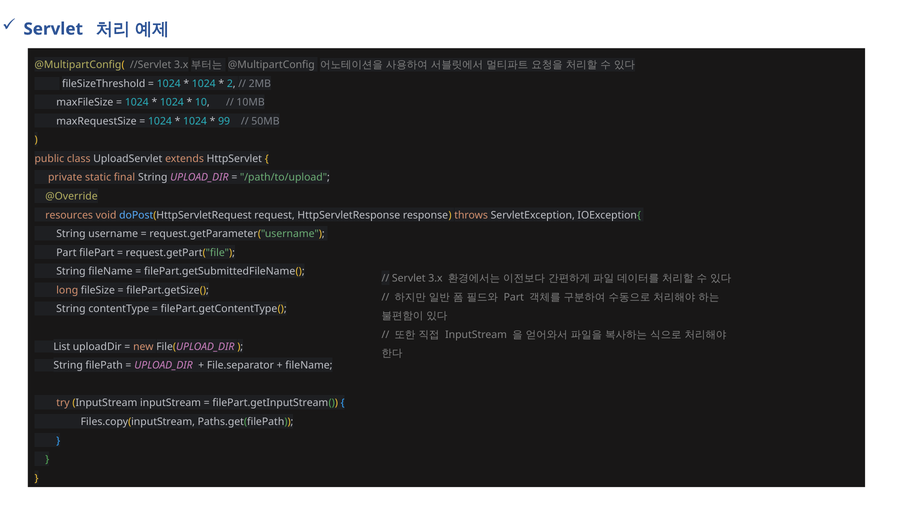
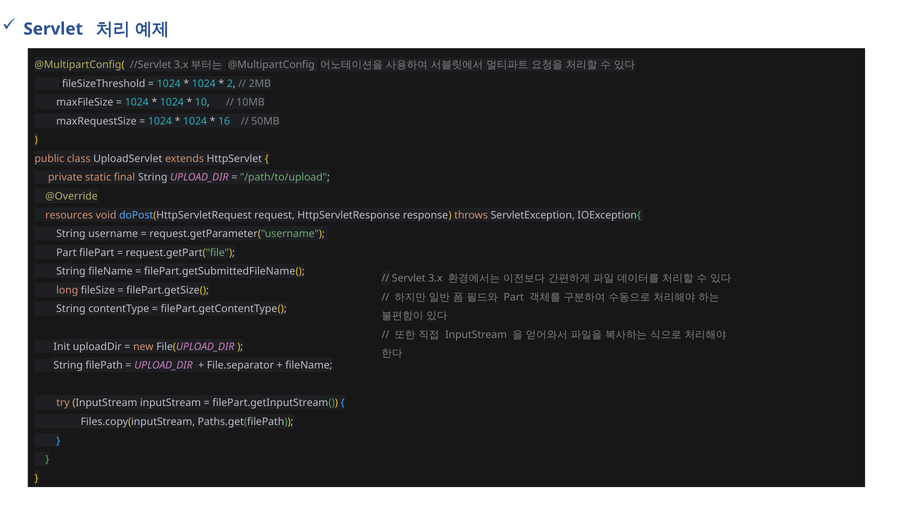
99: 99 -> 16
List: List -> Init
